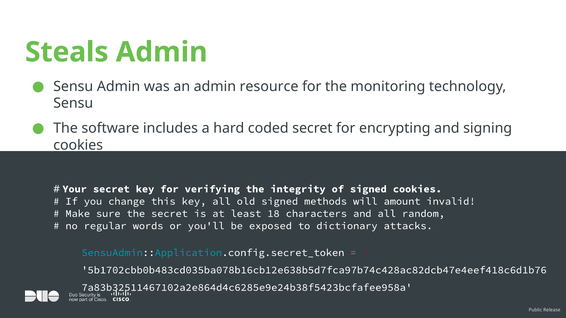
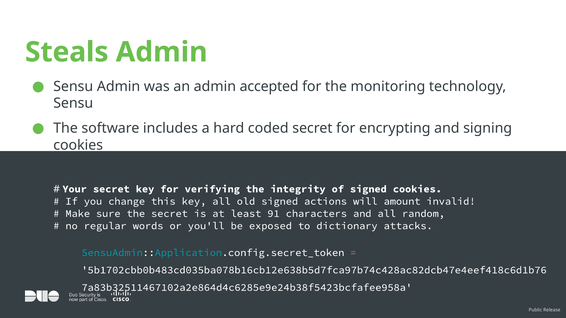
resource: resource -> accepted
methods: methods -> actions
18: 18 -> 91
